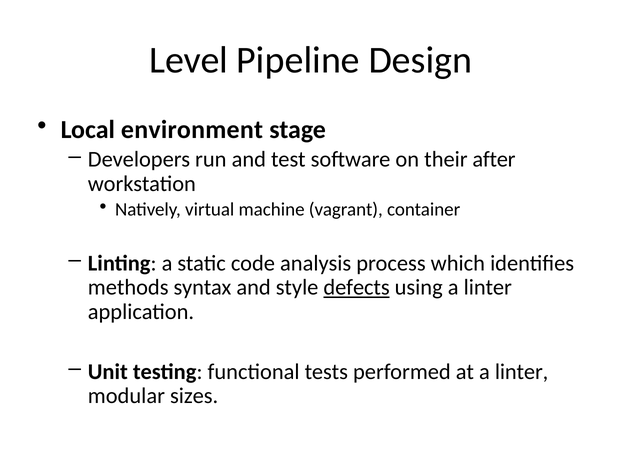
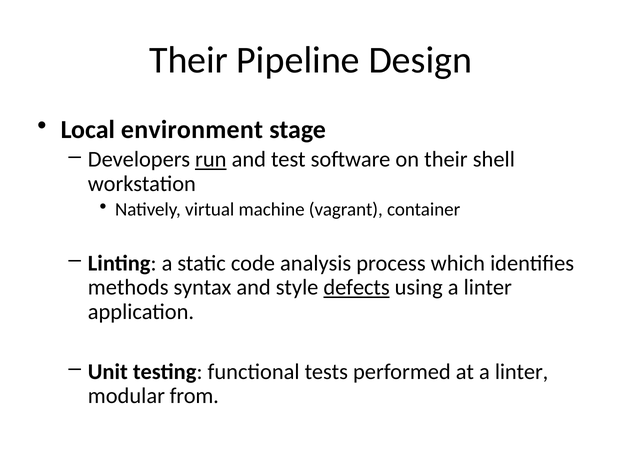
Level at (189, 60): Level -> Their
run underline: none -> present
after: after -> shell
sizes: sizes -> from
